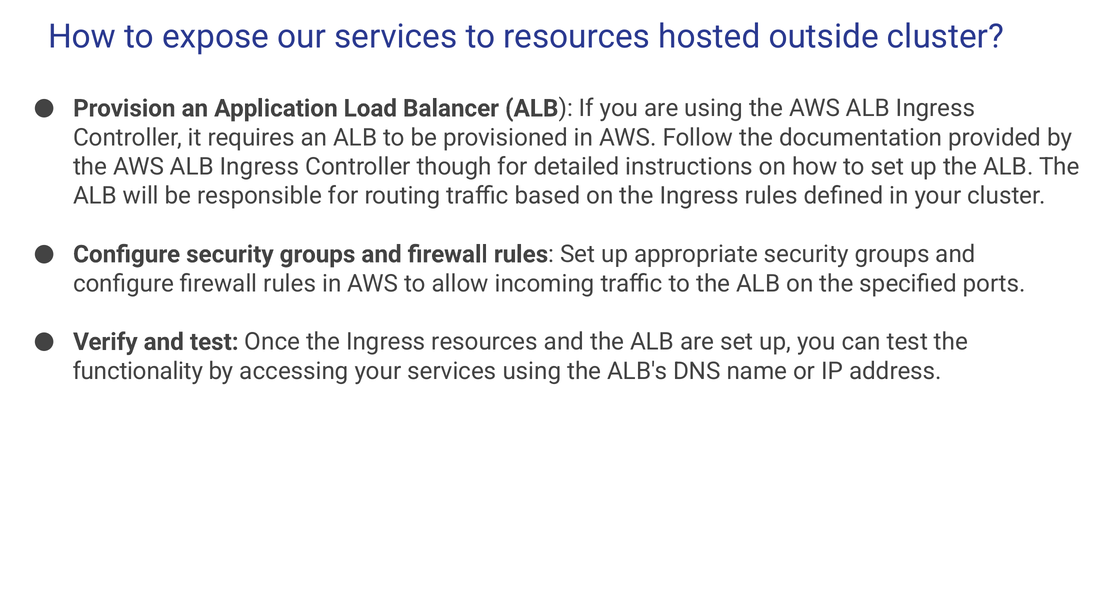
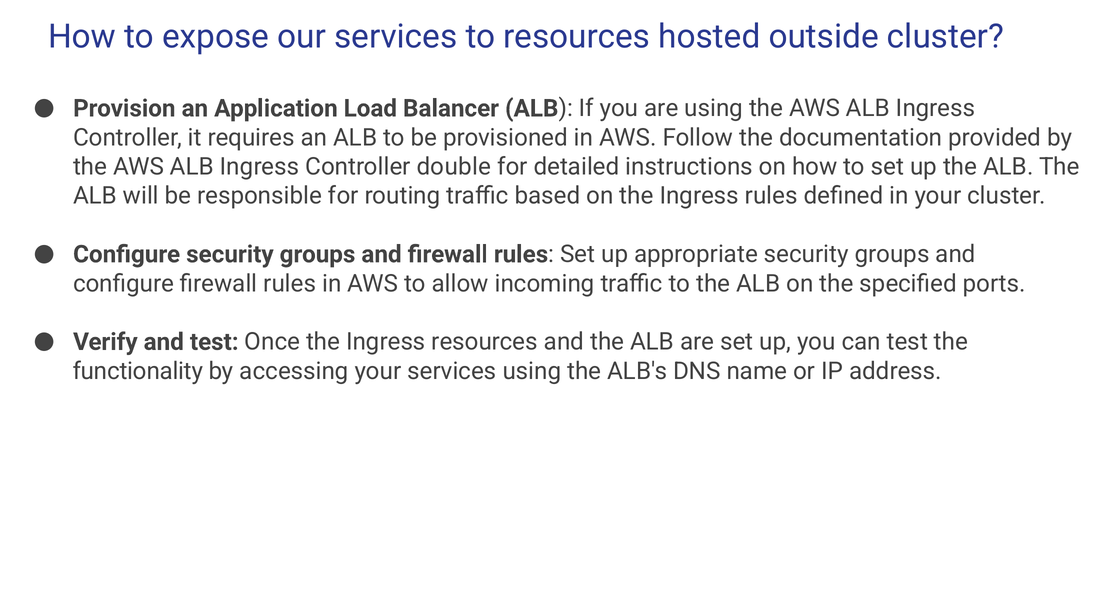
though: though -> double
